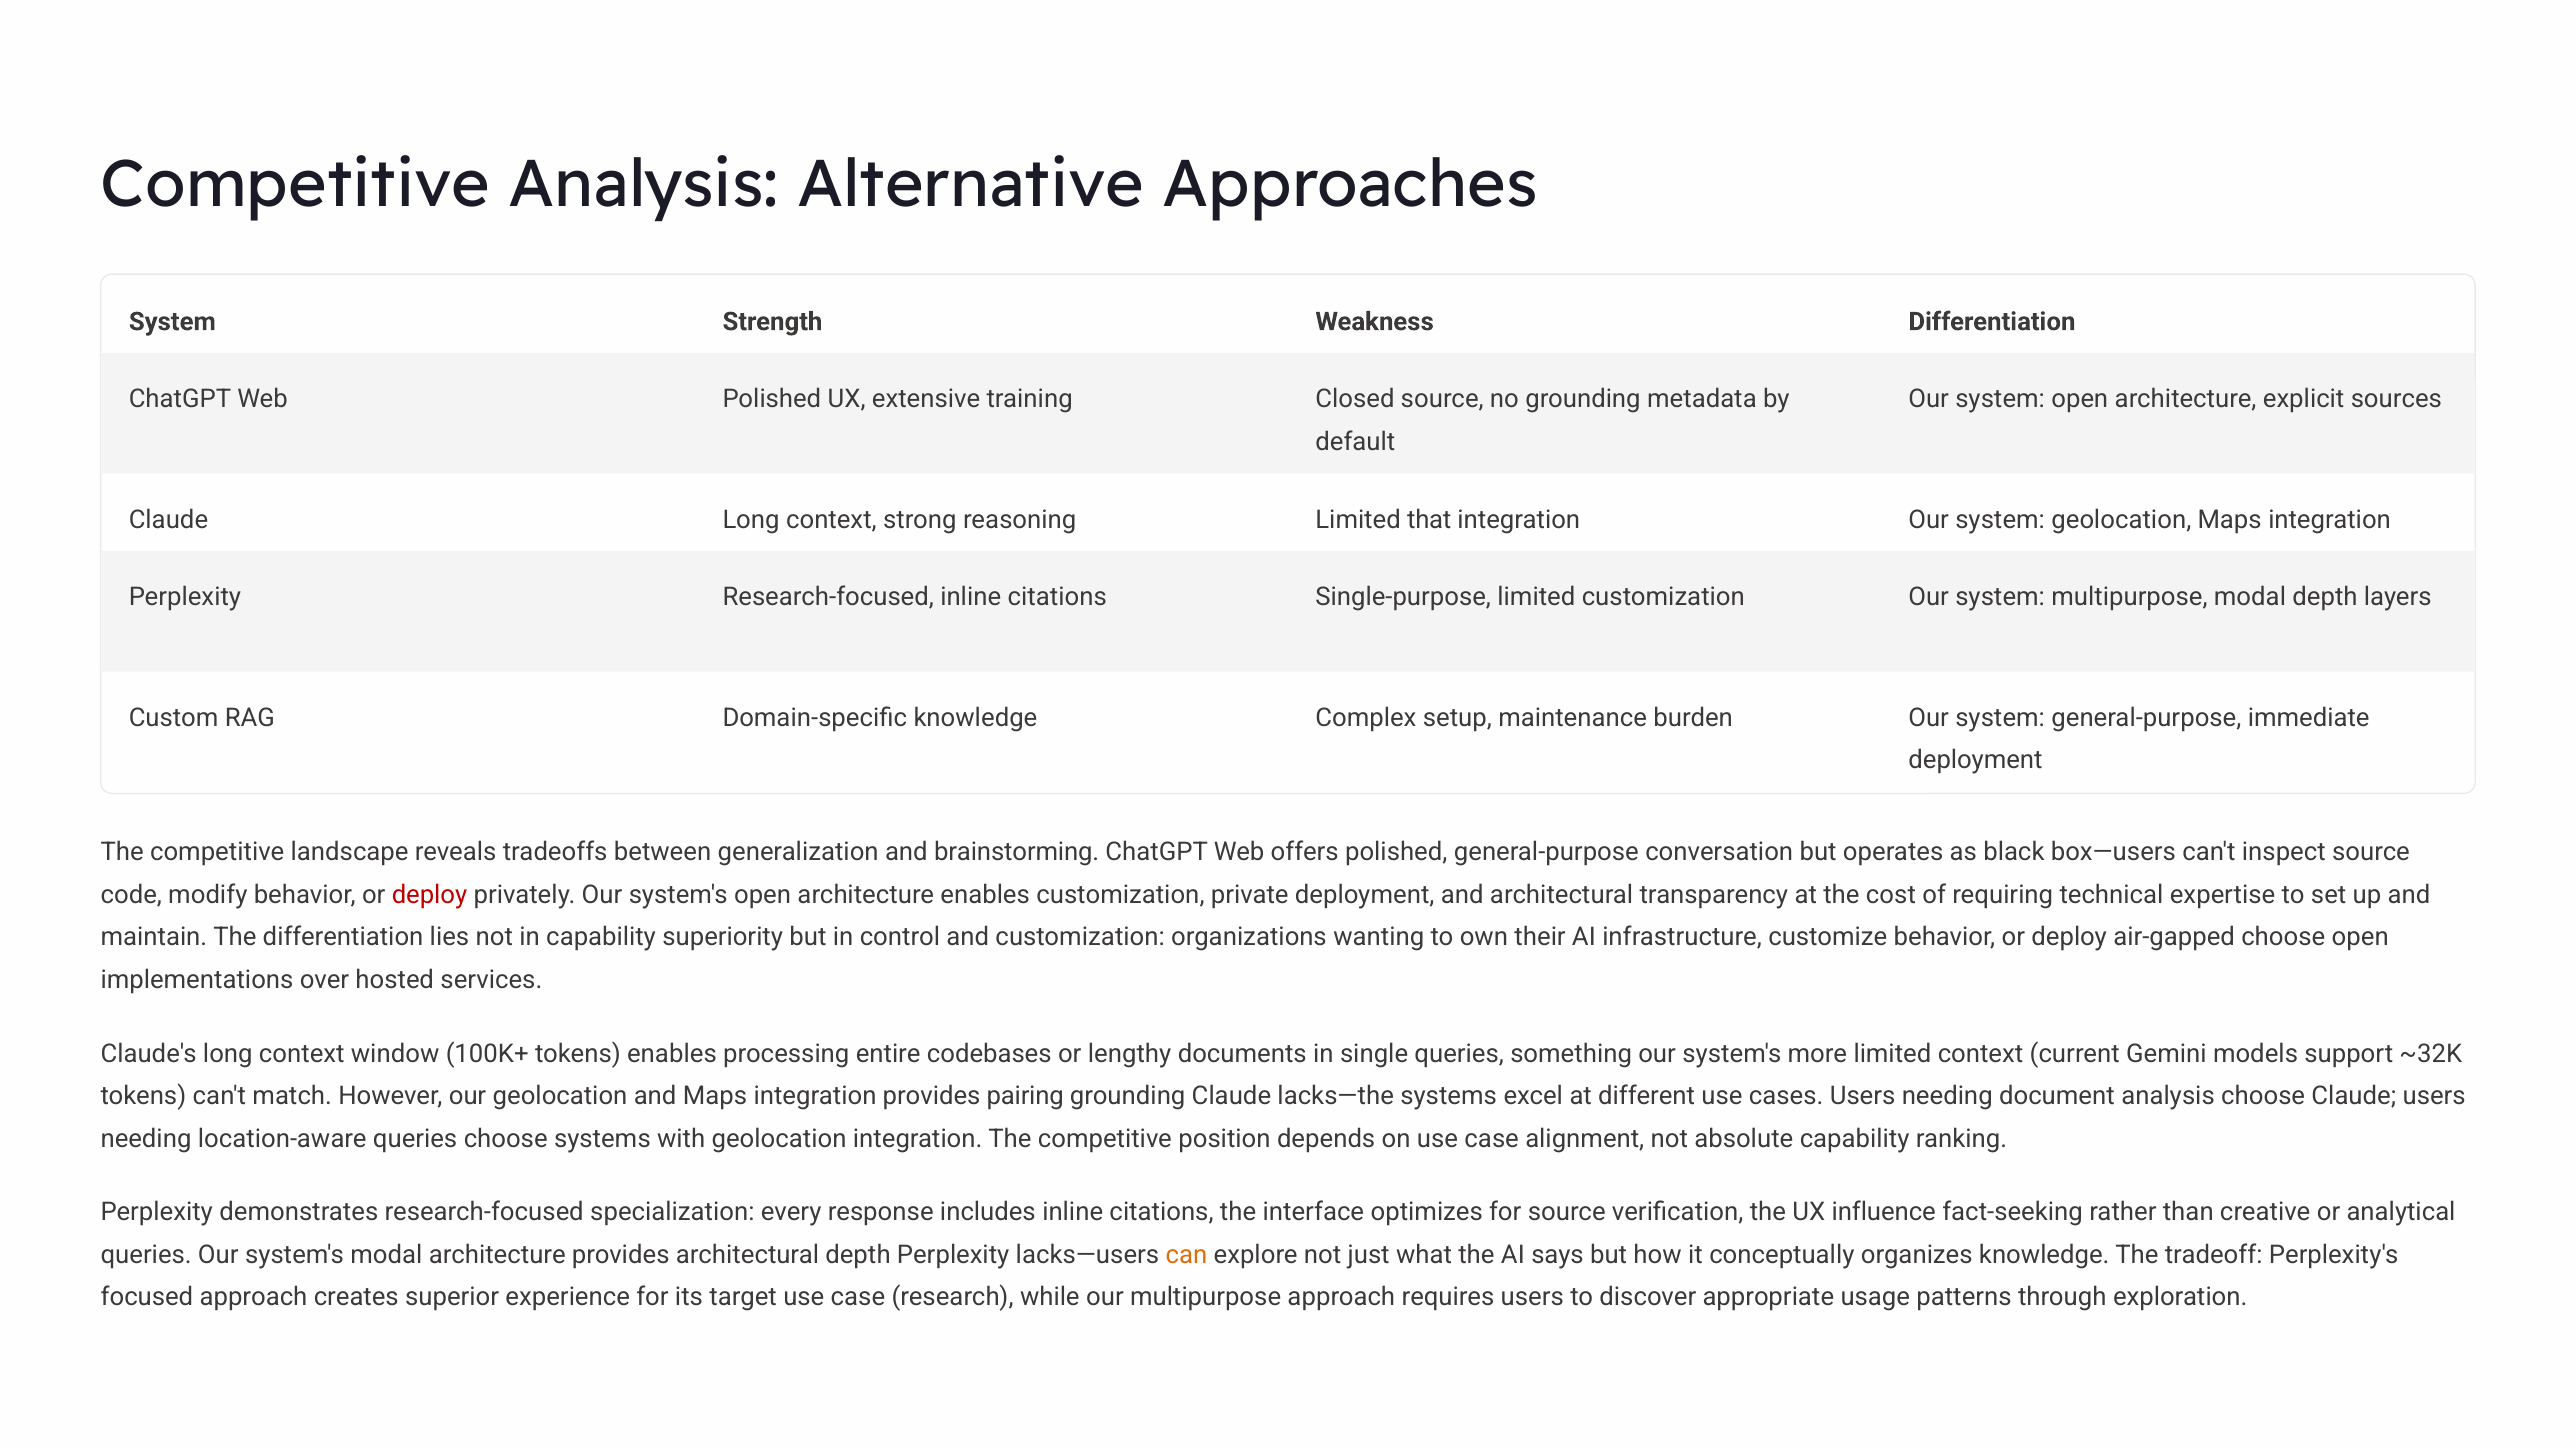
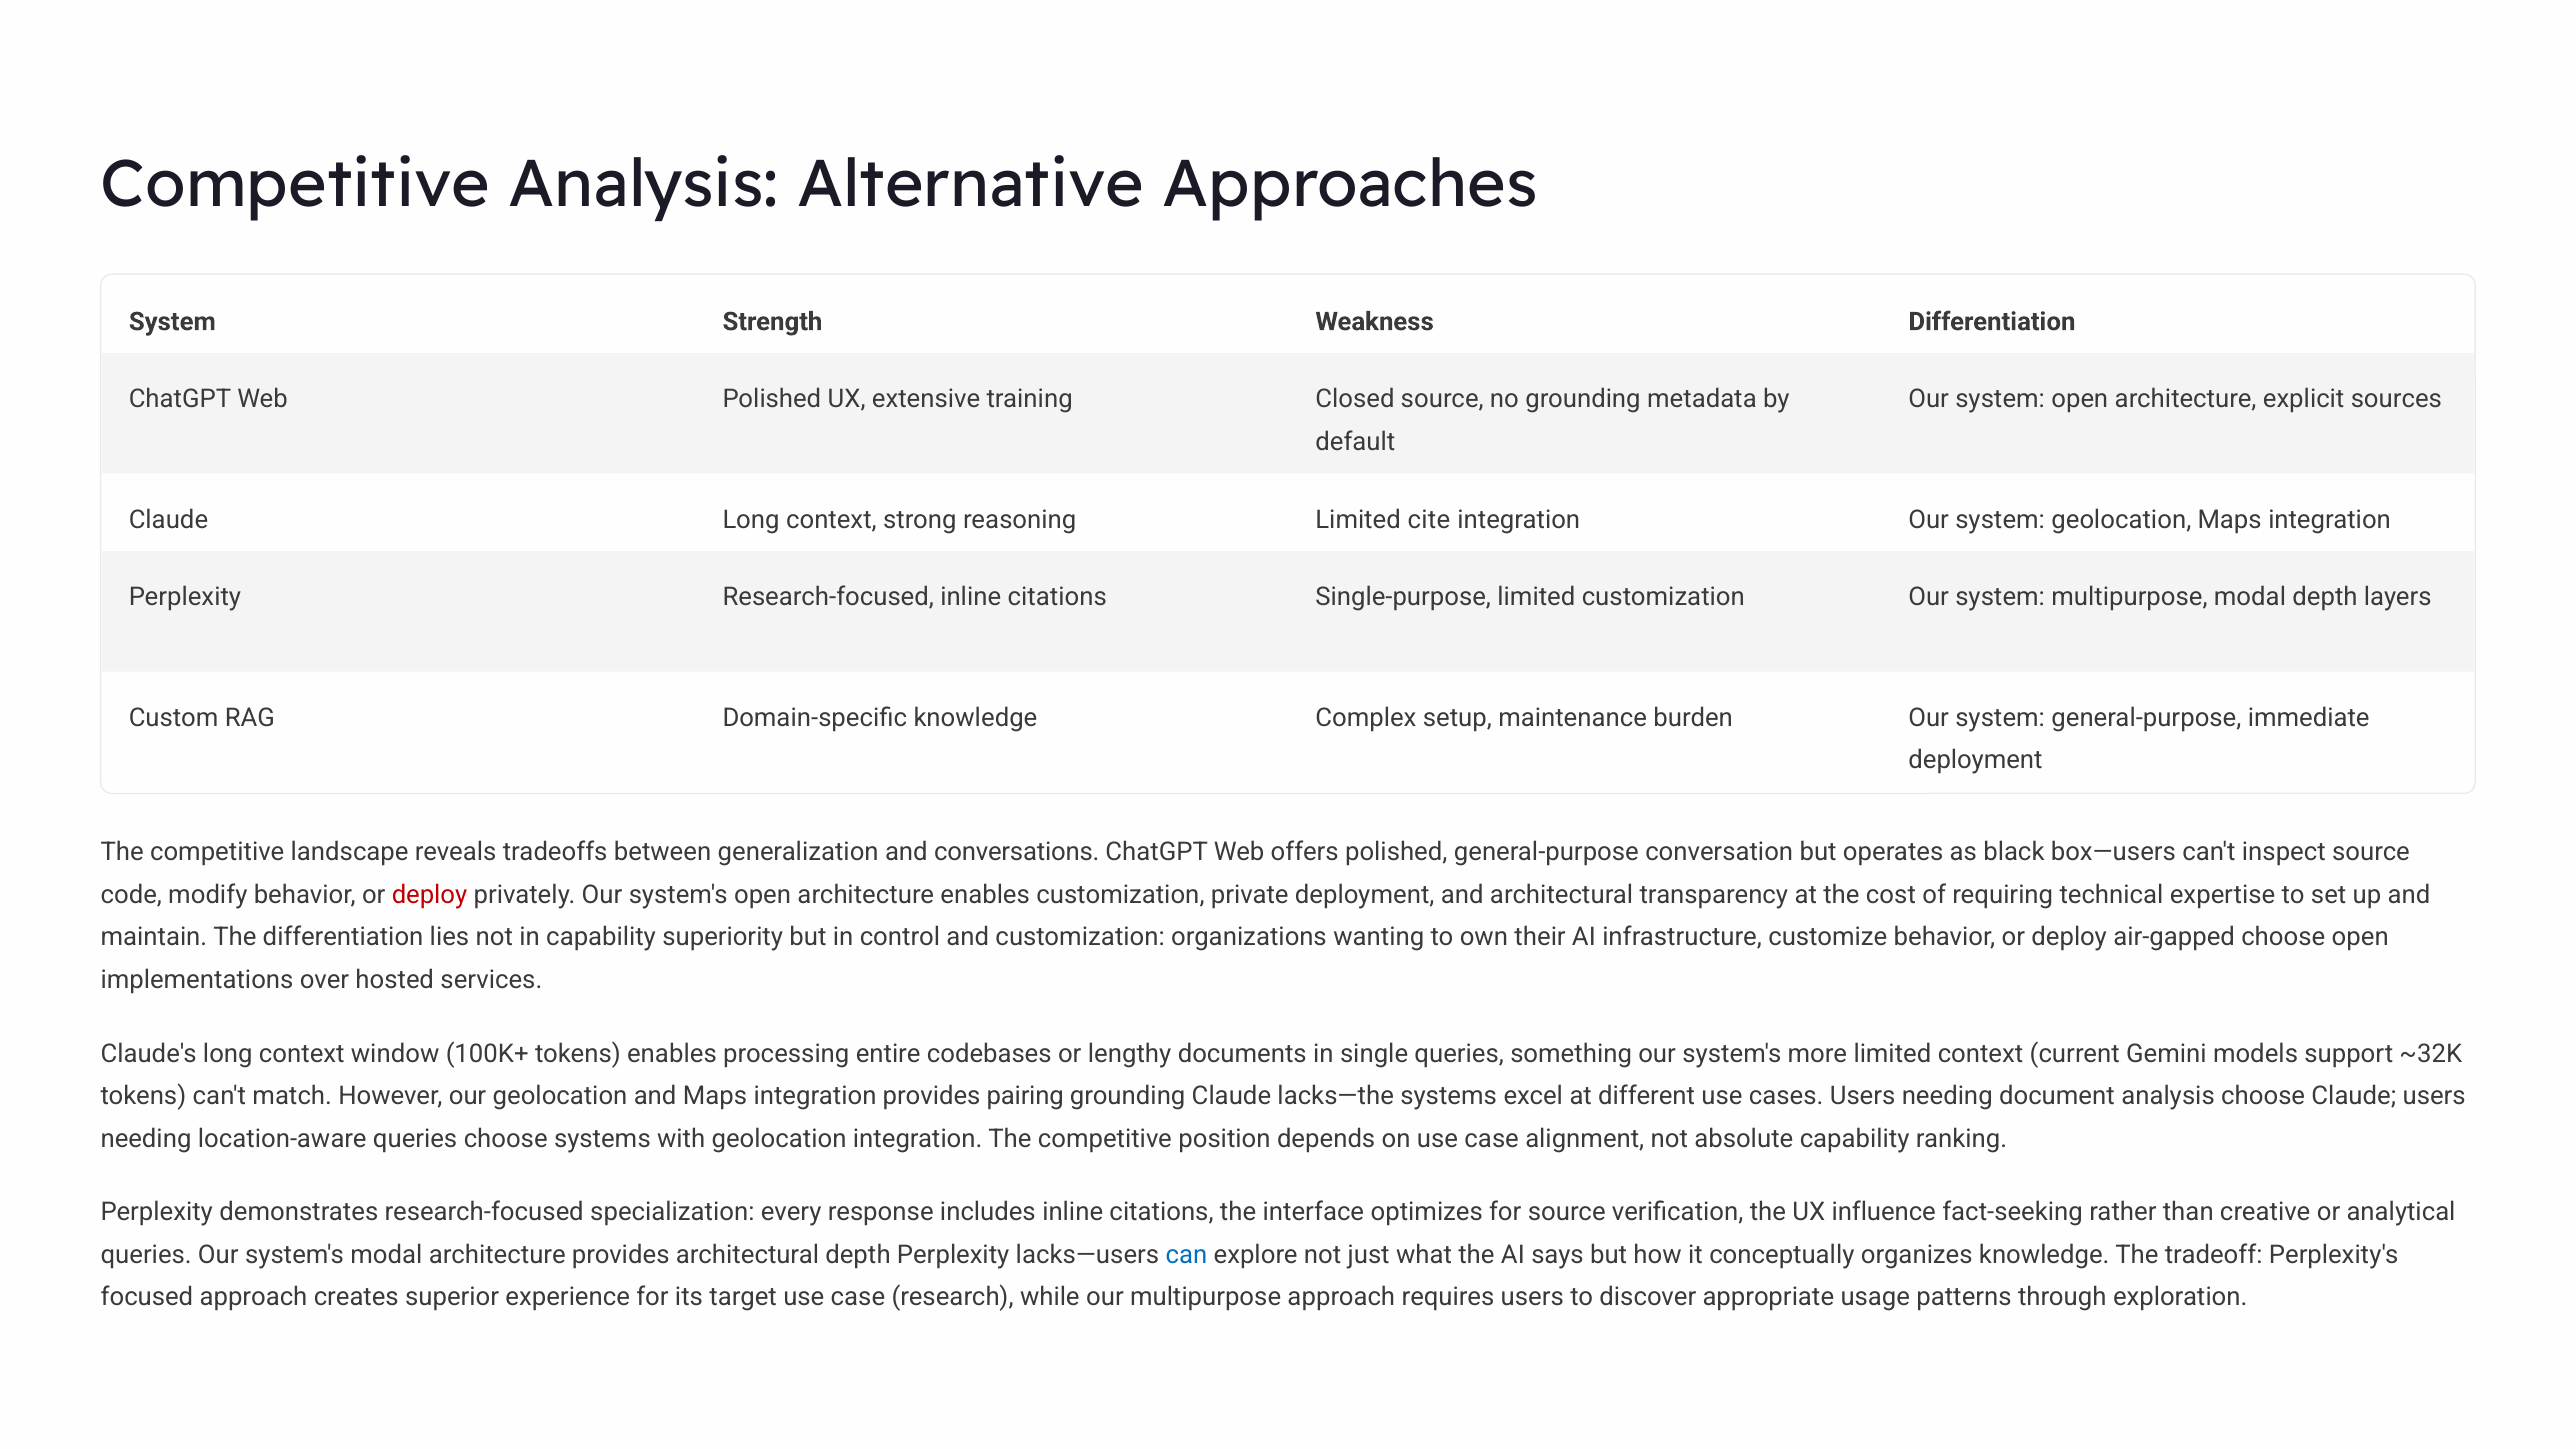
that: that -> cite
brainstorming: brainstorming -> conversations
can colour: orange -> blue
